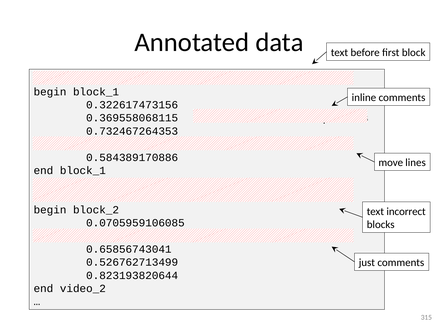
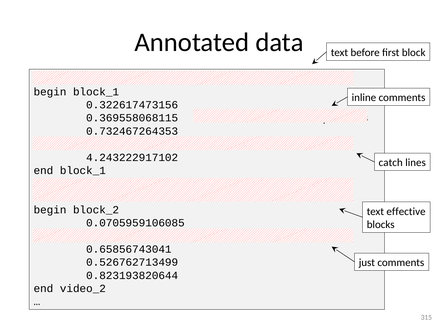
0.584389170886: 0.584389170886 -> 4.243222917102
move: move -> catch
incorrect: incorrect -> effective
